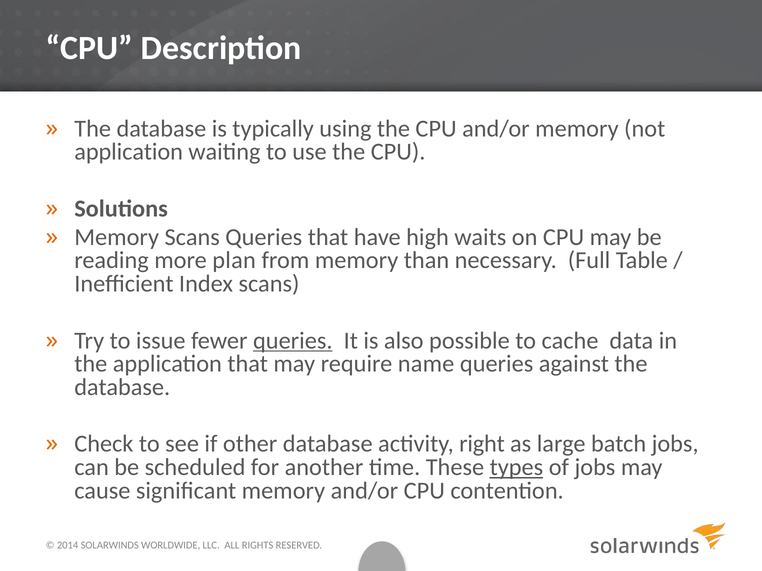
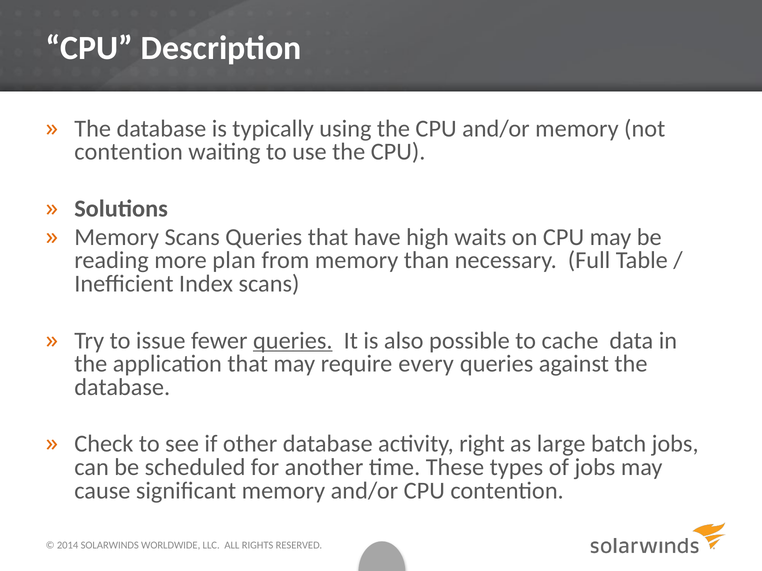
application at (129, 152): application -> contention
name: name -> every
types underline: present -> none
